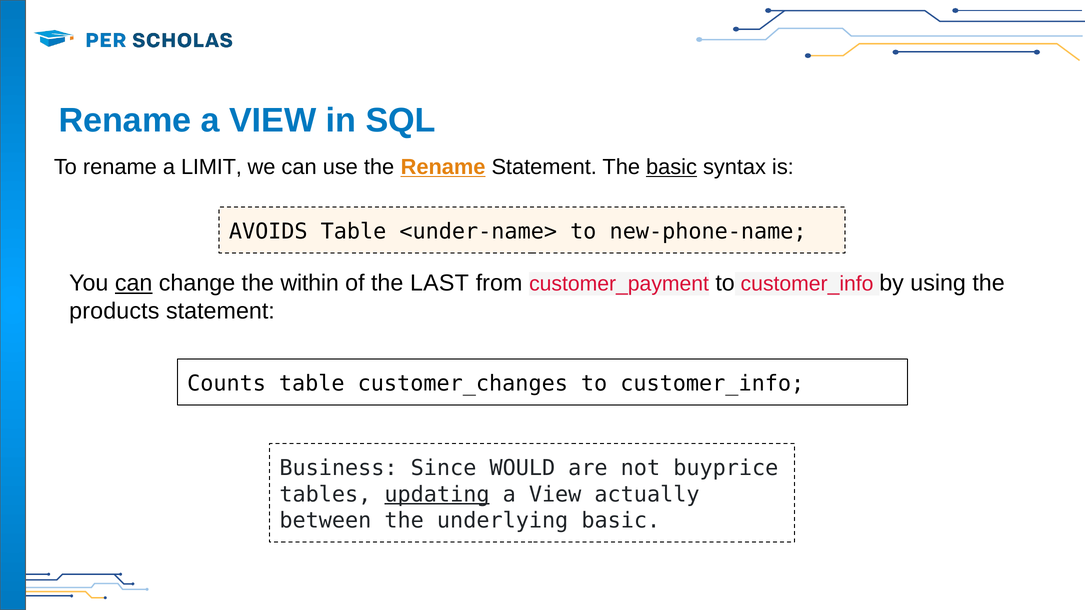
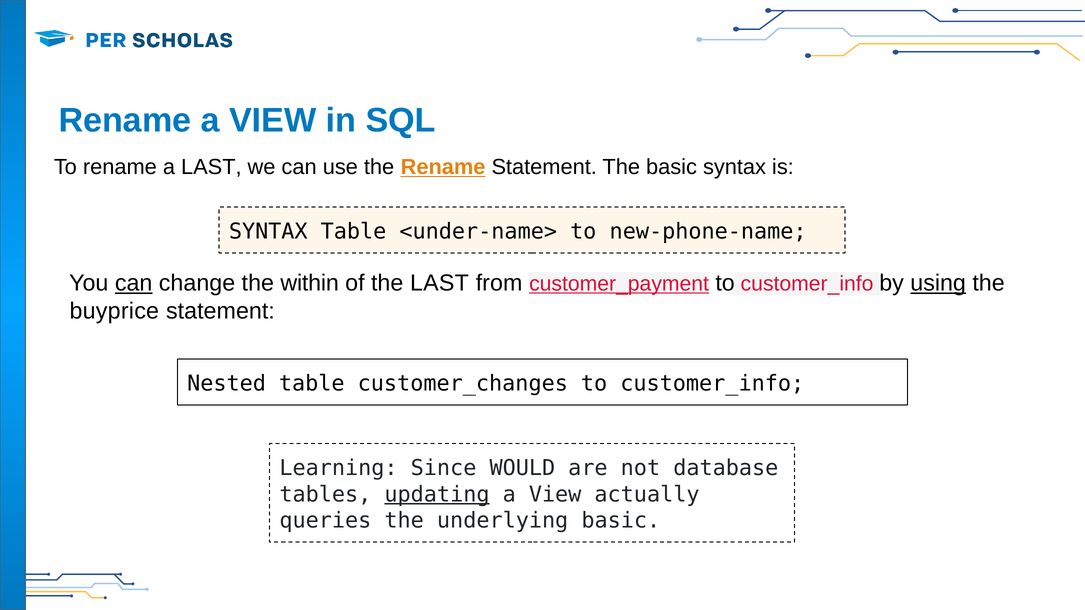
a LIMIT: LIMIT -> LAST
basic at (672, 167) underline: present -> none
AVOIDS at (268, 232): AVOIDS -> SYNTAX
customer_payment underline: none -> present
using underline: none -> present
products: products -> buyprice
Counts: Counts -> Nested
Business: Business -> Learning
buyprice: buyprice -> database
between: between -> queries
